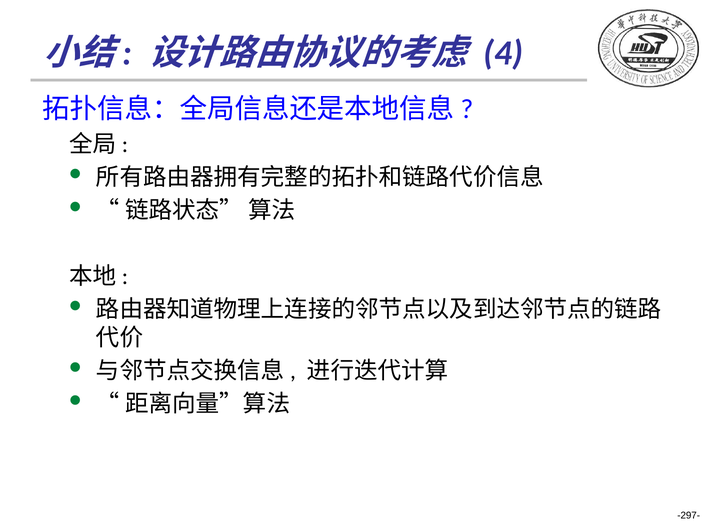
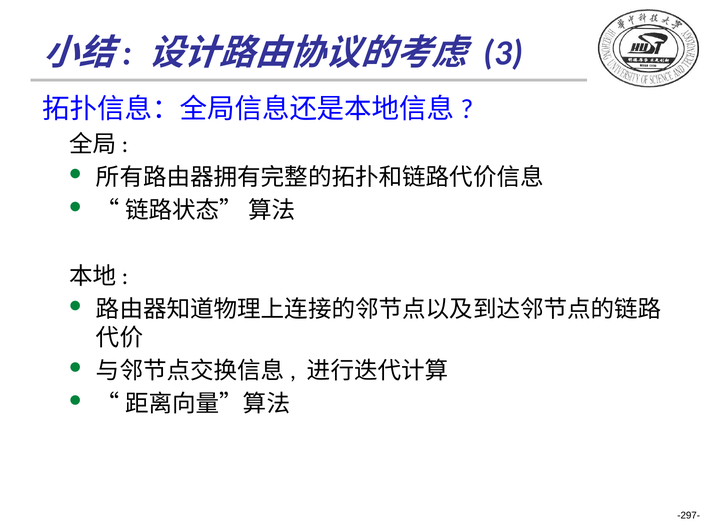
4: 4 -> 3
